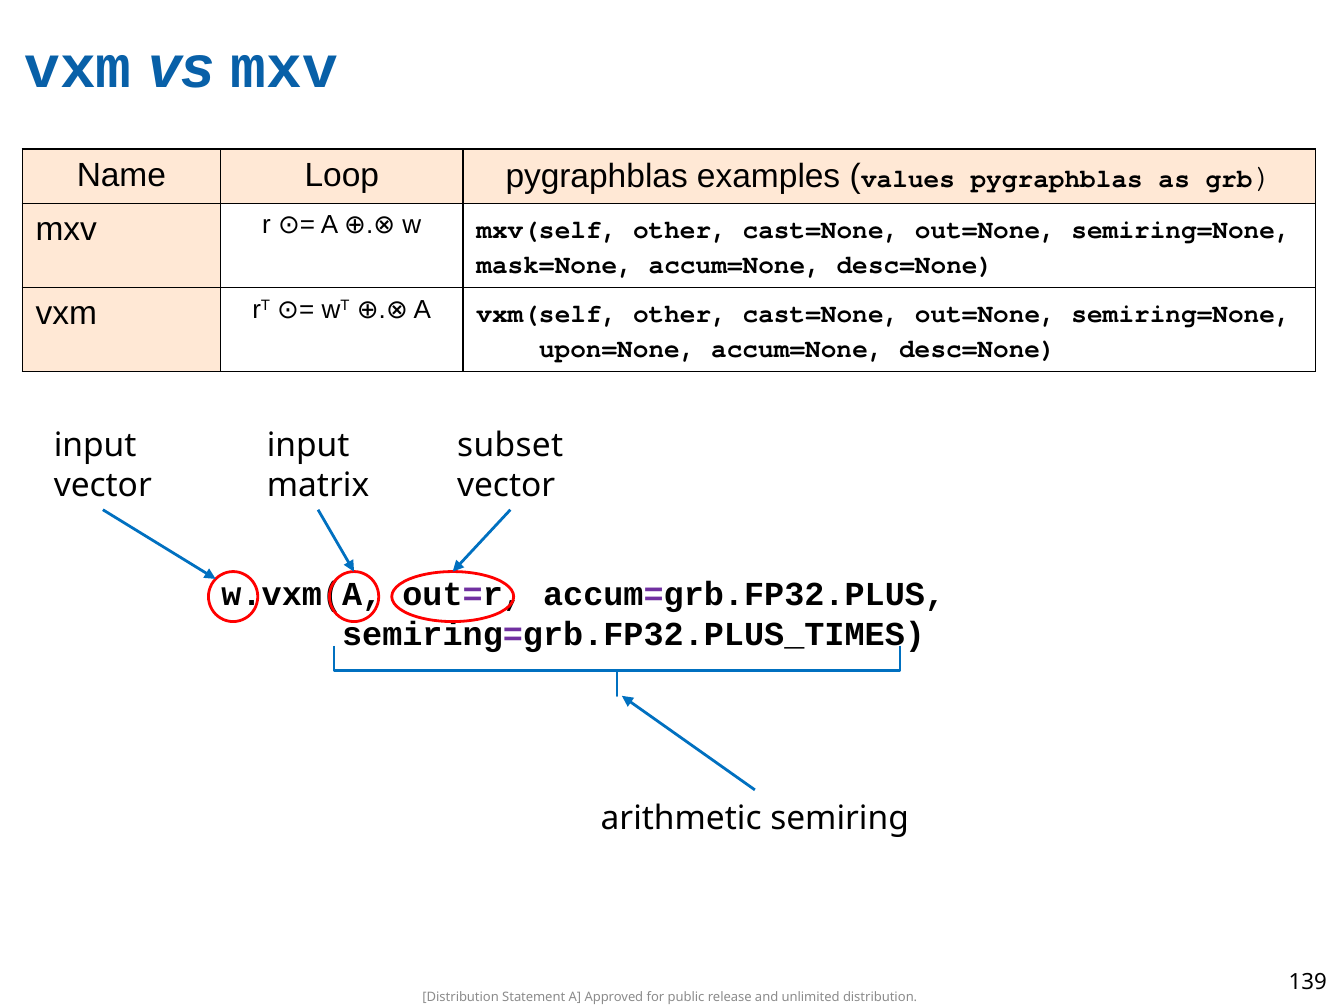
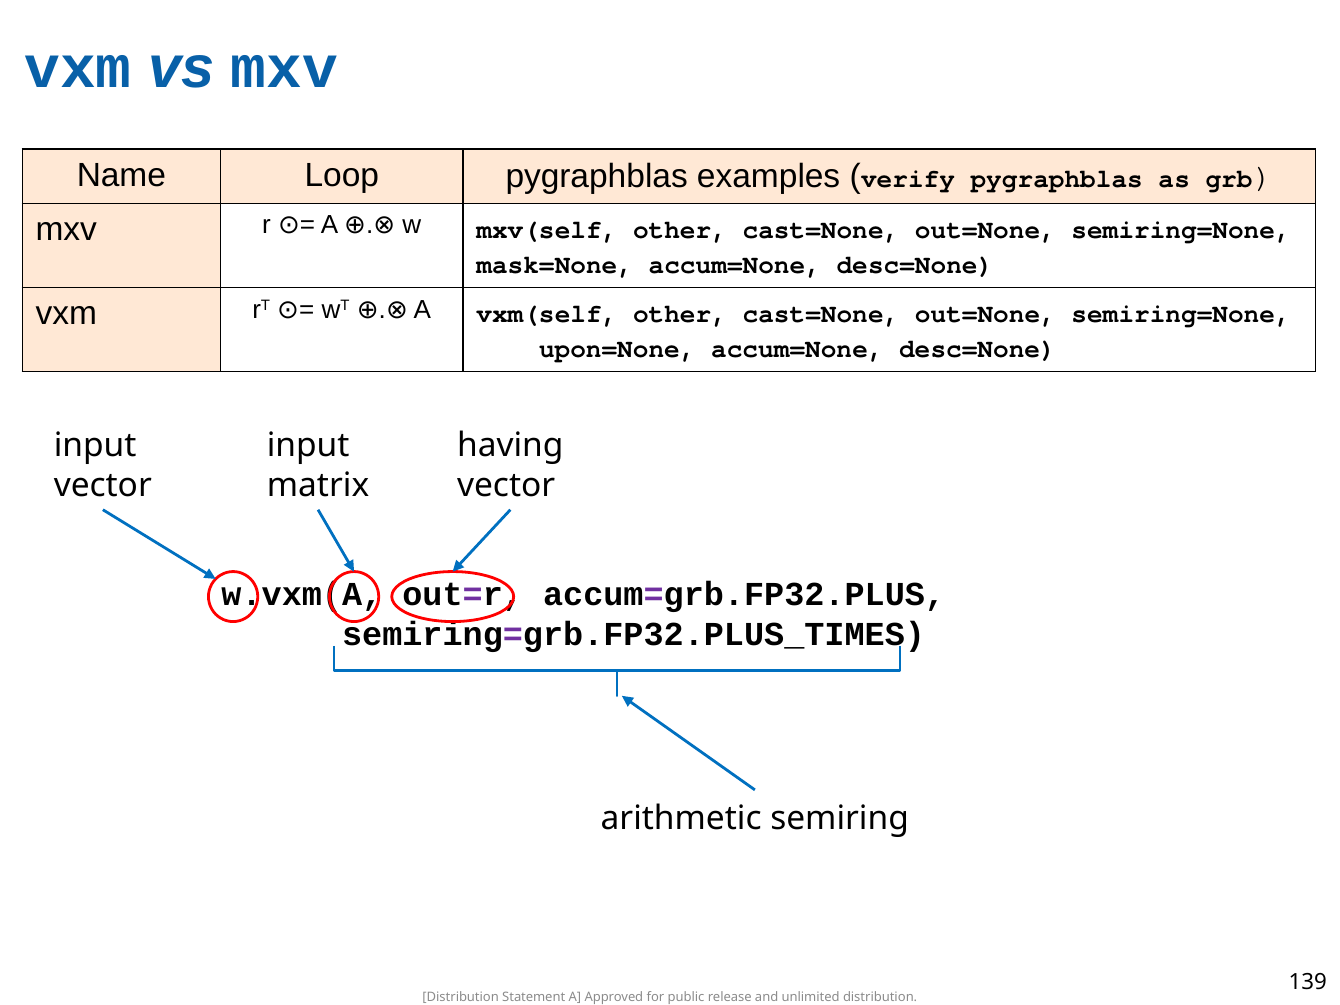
values: values -> verify
subset: subset -> having
